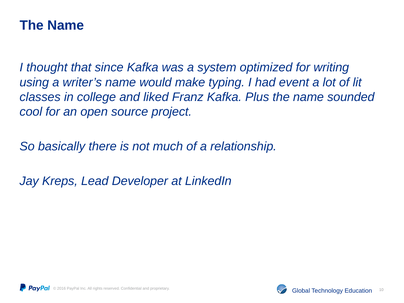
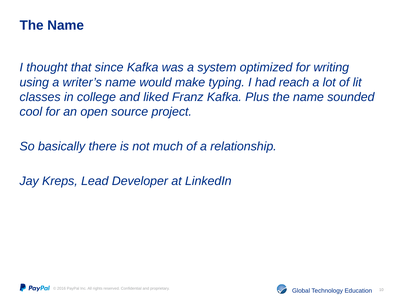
event: event -> reach
